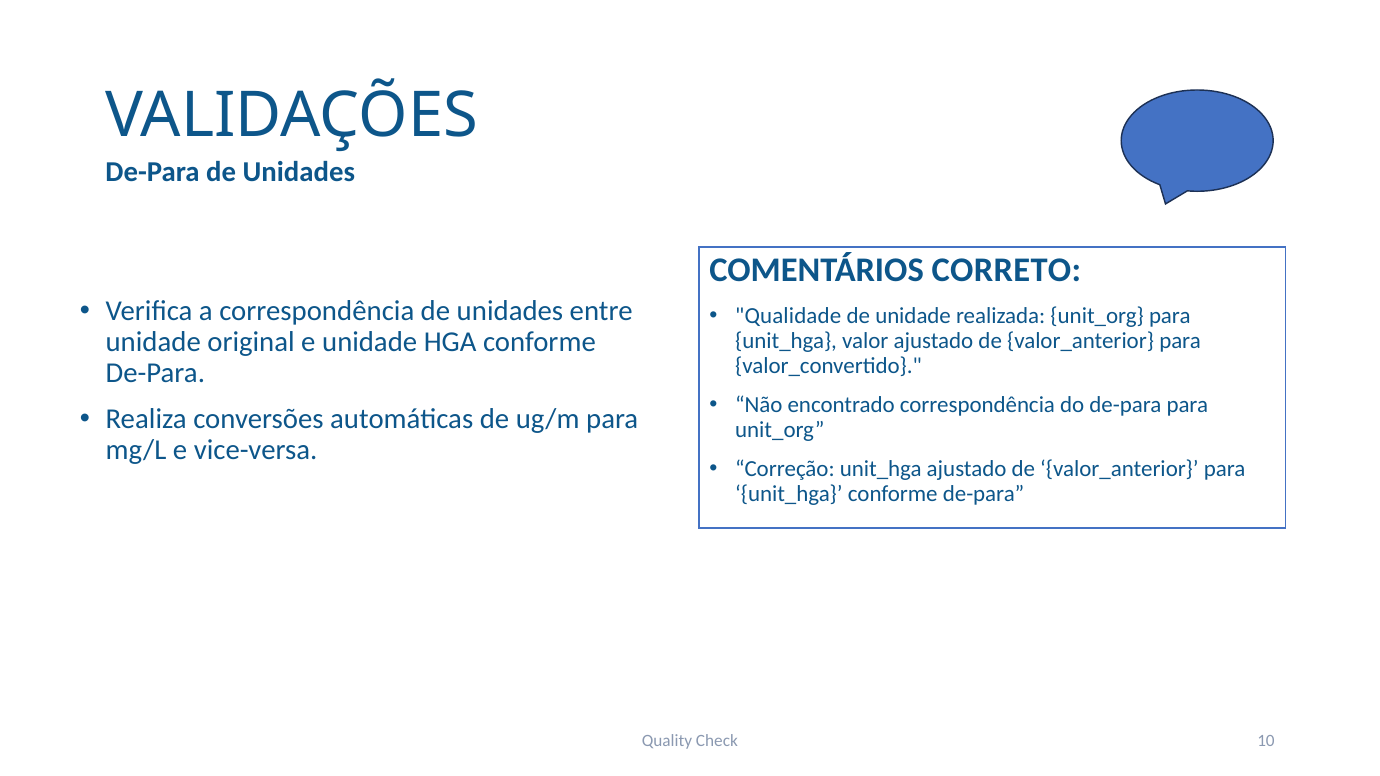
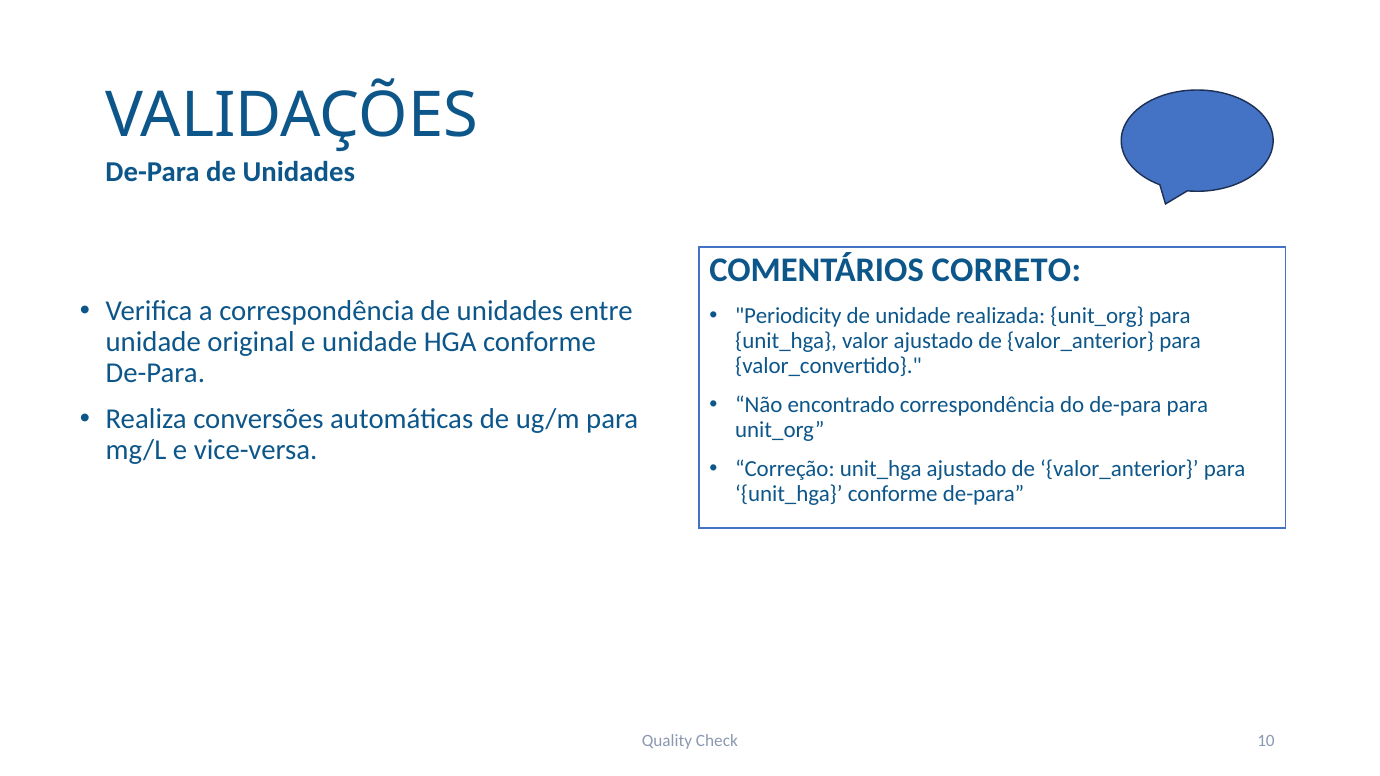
Qualidade: Qualidade -> Periodicity
